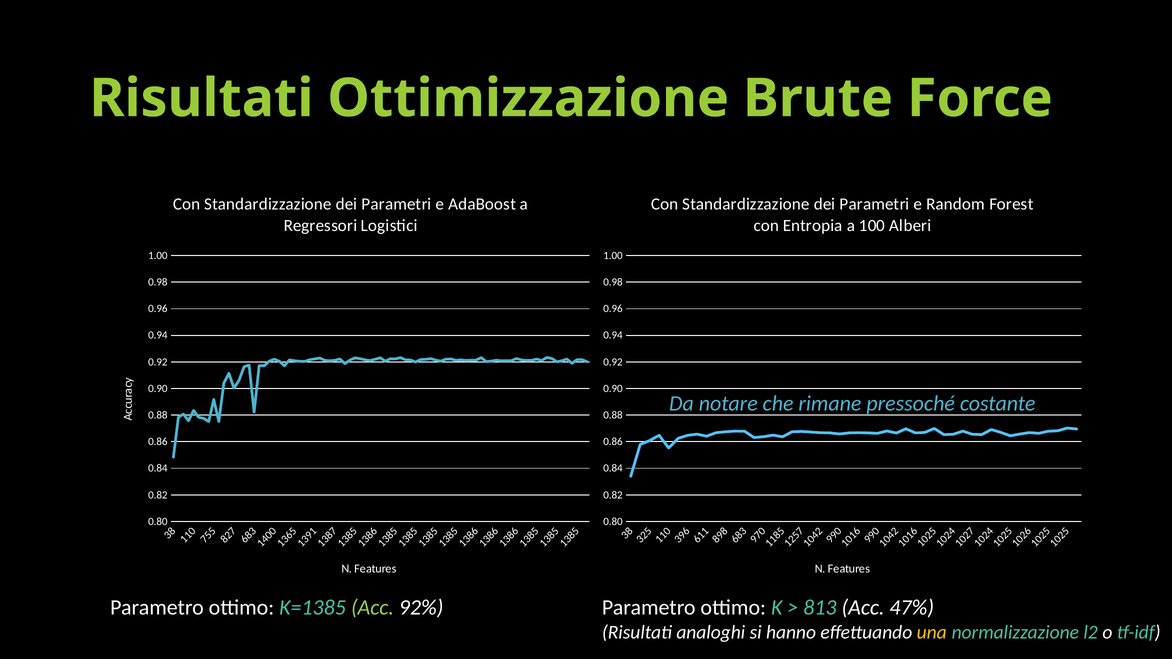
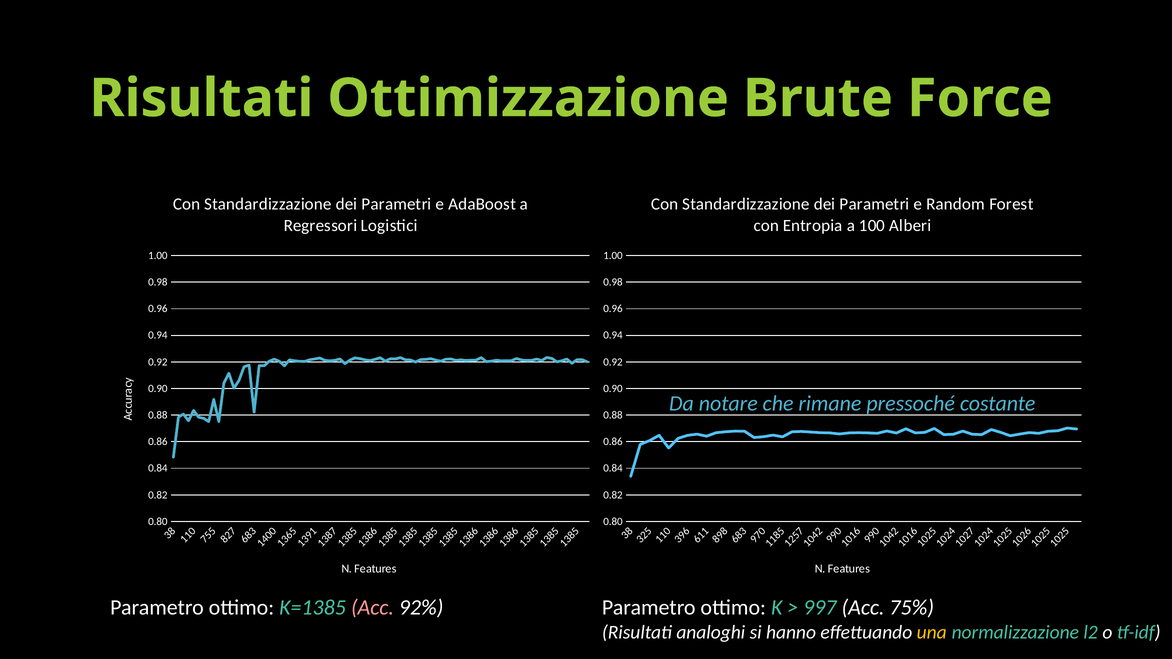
Acc at (372, 608) colour: light green -> pink
813: 813 -> 997
47%: 47% -> 75%
